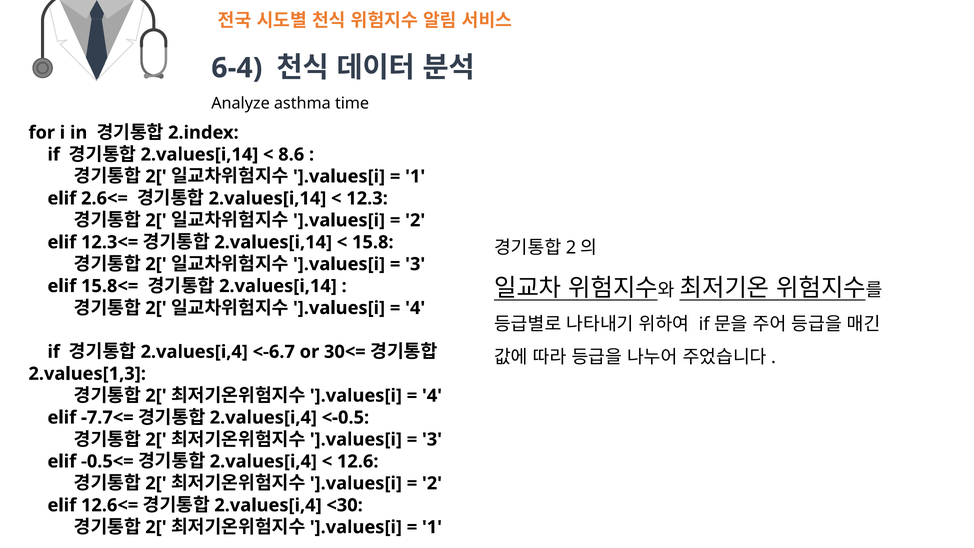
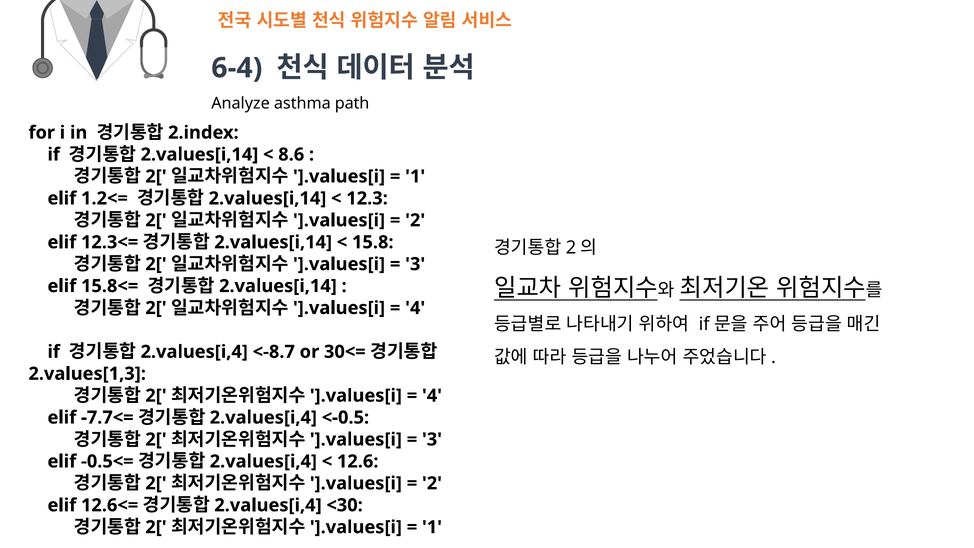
time: time -> path
2.6<=: 2.6<= -> 1.2<=
<-6.7: <-6.7 -> <-8.7
